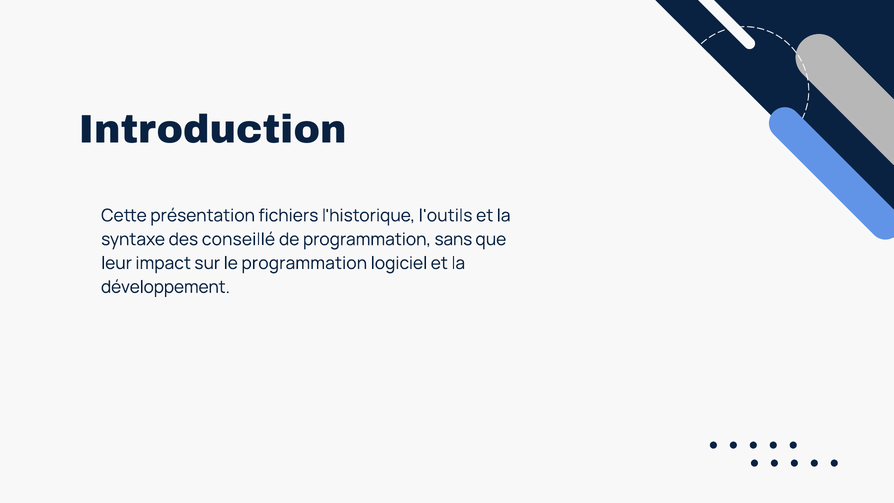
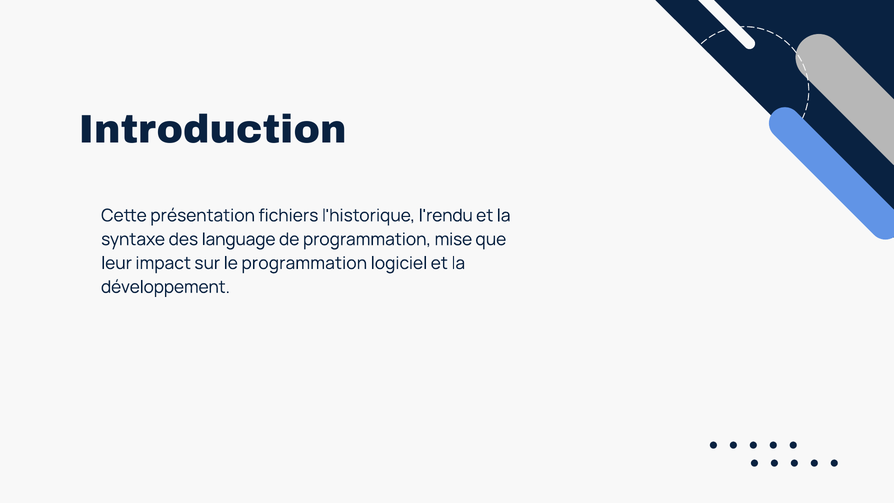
l'outils: l'outils -> l'rendu
conseillé: conseillé -> language
sans: sans -> mise
